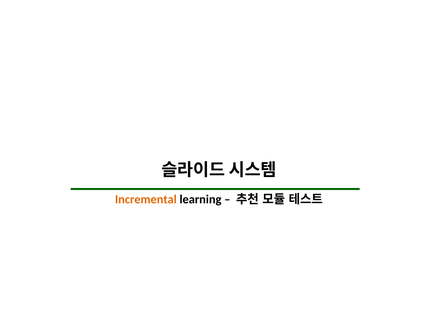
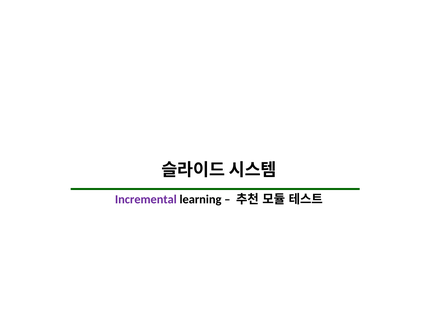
Incremental colour: orange -> purple
